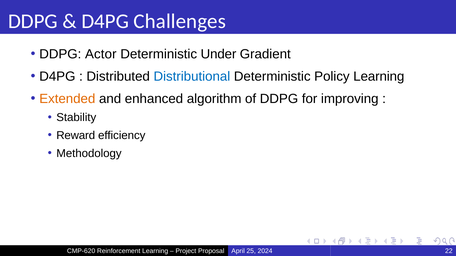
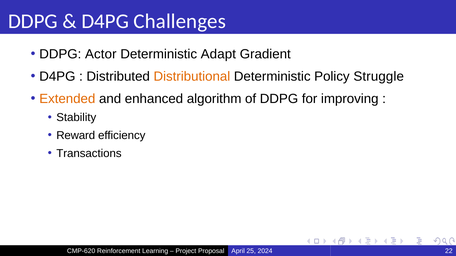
Under: Under -> Adapt
Distributional colour: blue -> orange
Policy Learning: Learning -> Struggle
Methodology: Methodology -> Transactions
